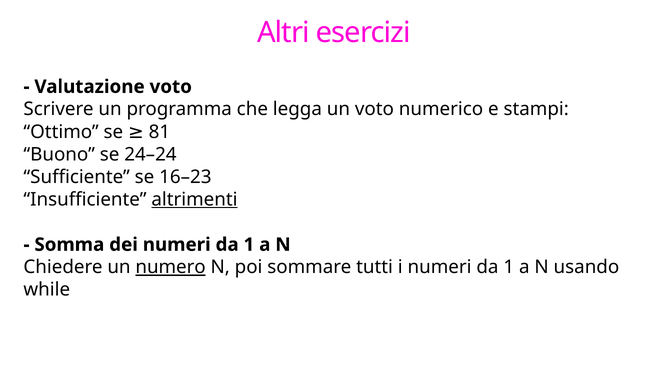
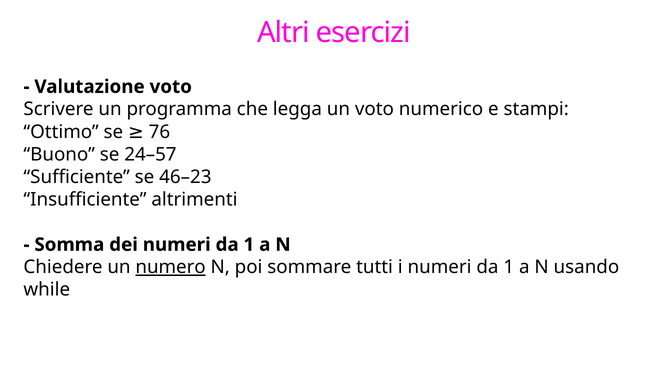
81: 81 -> 76
24–24: 24–24 -> 24–57
16–23: 16–23 -> 46–23
altrimenti underline: present -> none
